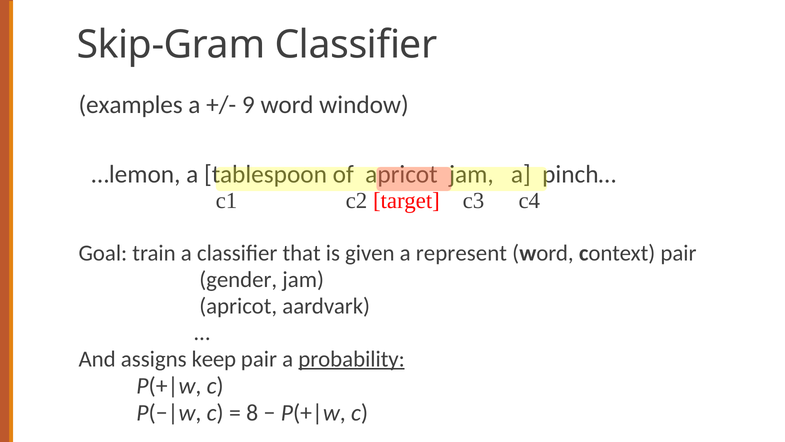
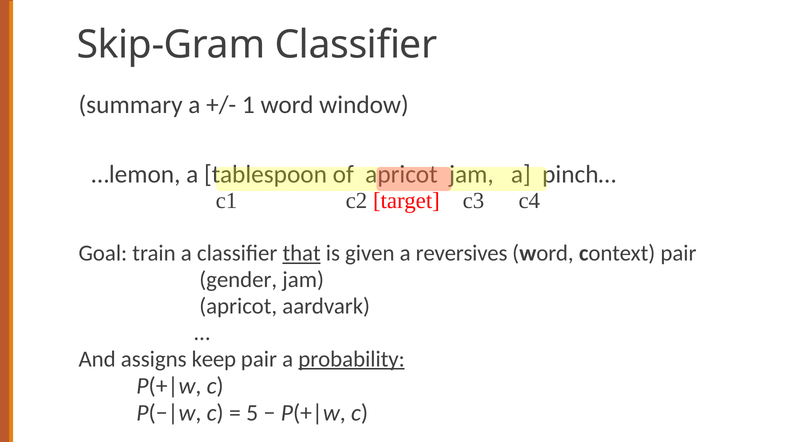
examples: examples -> summary
9: 9 -> 1
that underline: none -> present
represent: represent -> reversives
8: 8 -> 5
